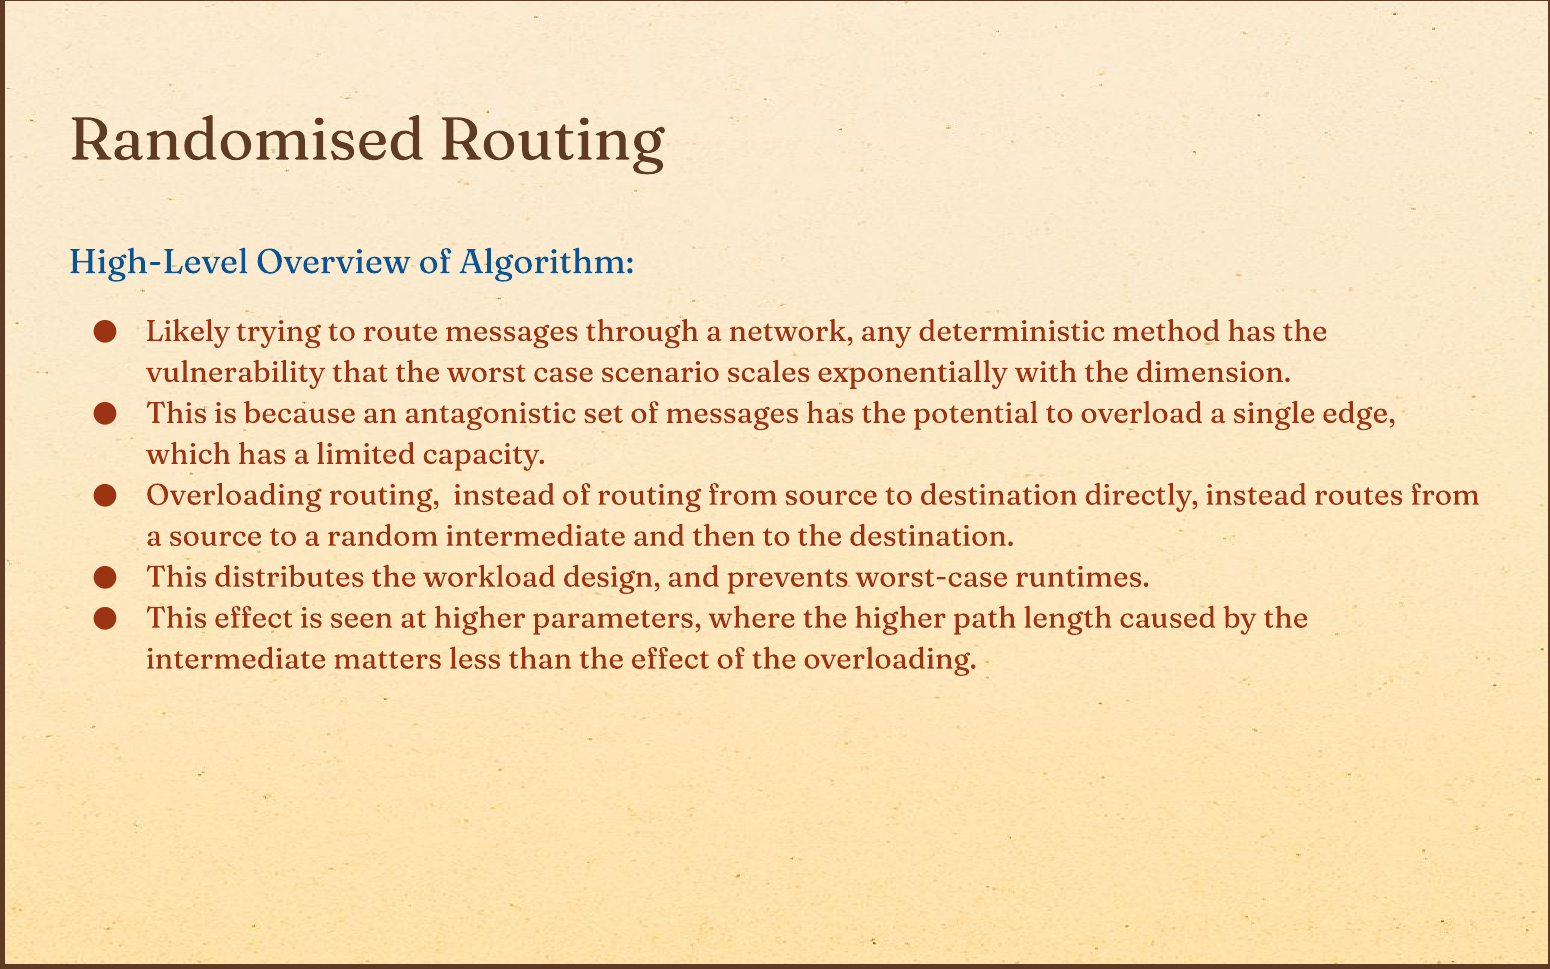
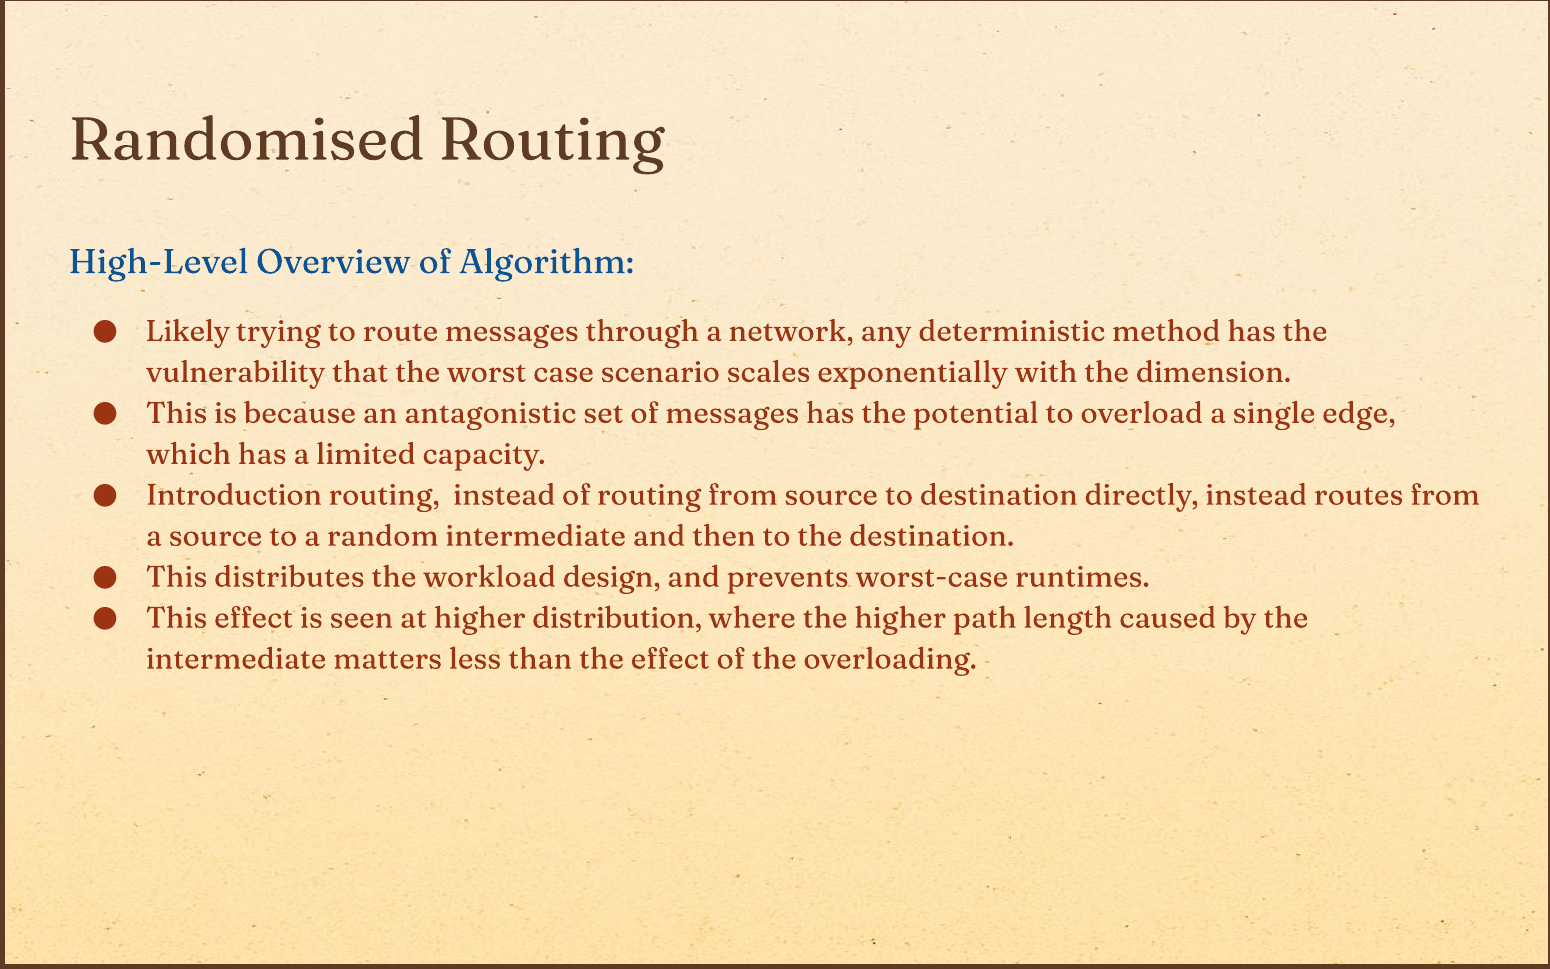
Overloading at (234, 495): Overloading -> Introduction
parameters: parameters -> distribution
